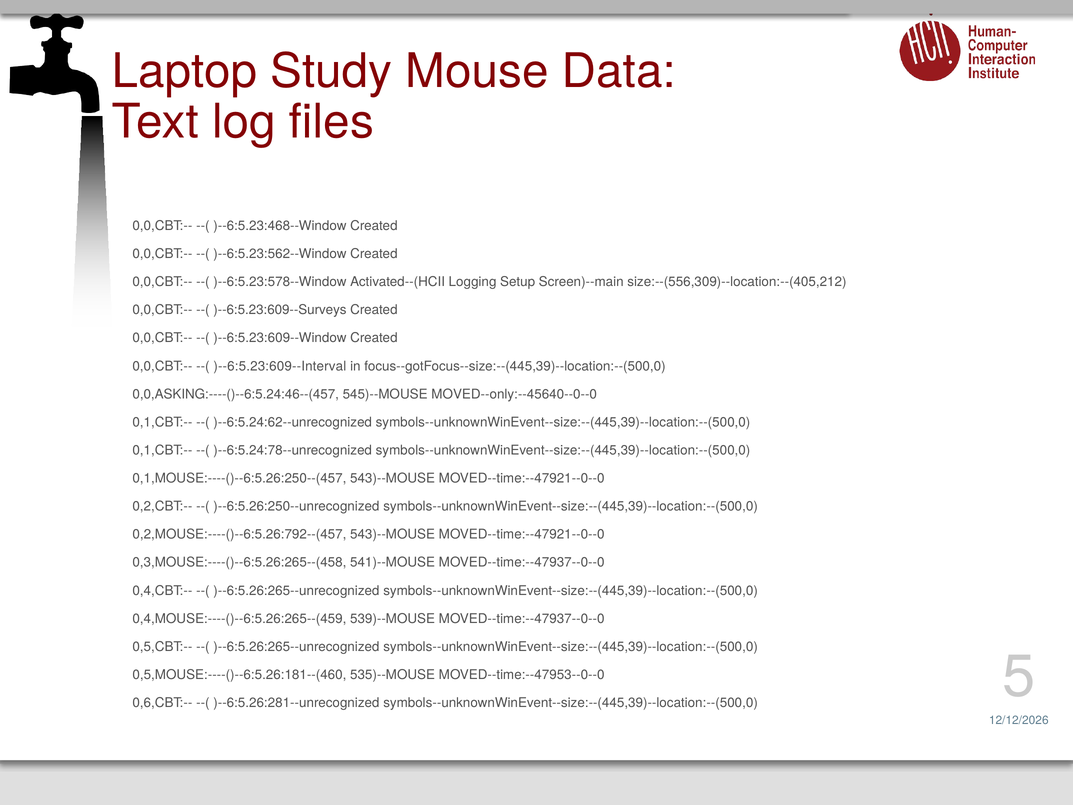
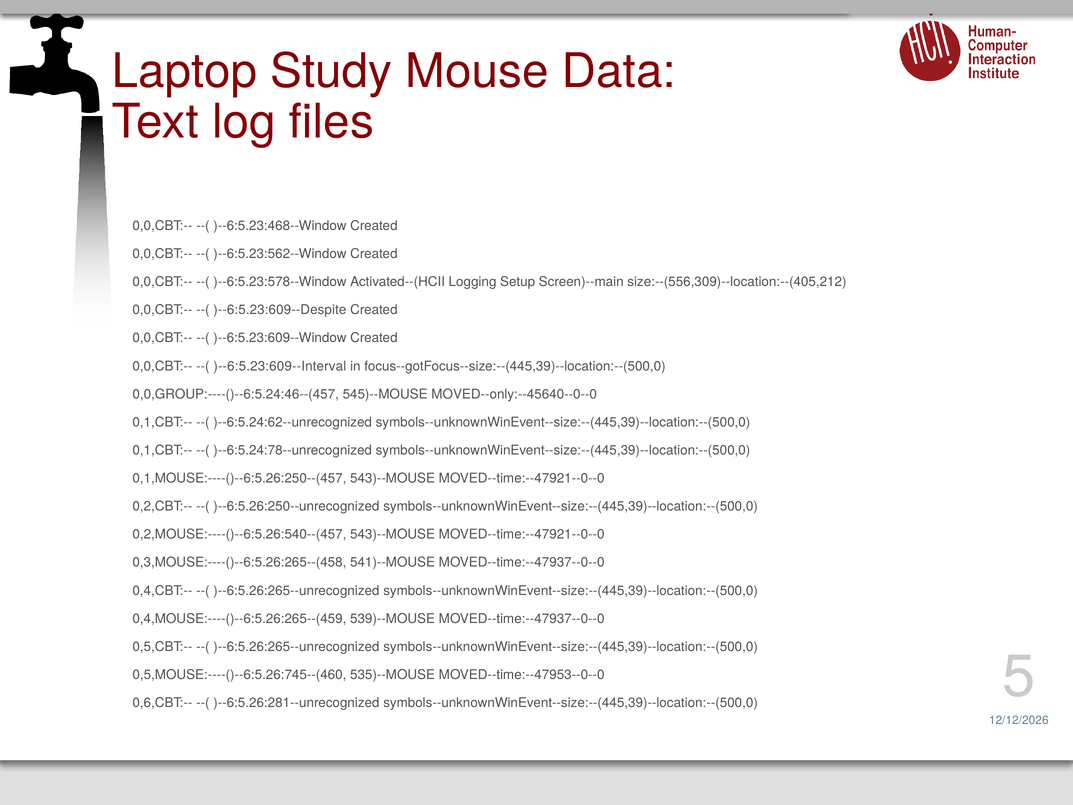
)--6:5.23:609--Surveys: )--6:5.23:609--Surveys -> )--6:5.23:609--Despite
0,0,ASKING:----()--6:5.24:46--(457: 0,0,ASKING:----()--6:5.24:46--(457 -> 0,0,GROUP:----()--6:5.24:46--(457
0,2,MOUSE:----()--6:5.26:792--(457: 0,2,MOUSE:----()--6:5.26:792--(457 -> 0,2,MOUSE:----()--6:5.26:540--(457
0,5,MOUSE:----()--6:5.26:181--(460: 0,5,MOUSE:----()--6:5.26:181--(460 -> 0,5,MOUSE:----()--6:5.26:745--(460
